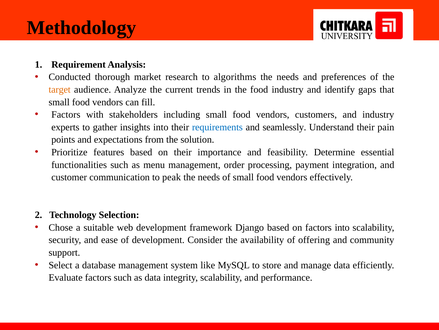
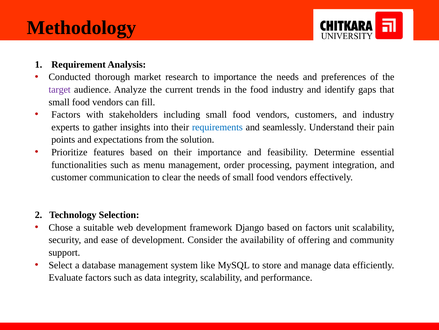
to algorithms: algorithms -> importance
target colour: orange -> purple
peak: peak -> clear
factors into: into -> unit
